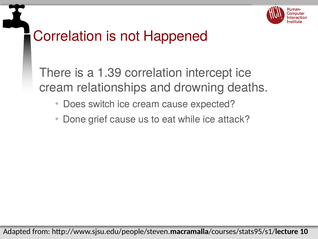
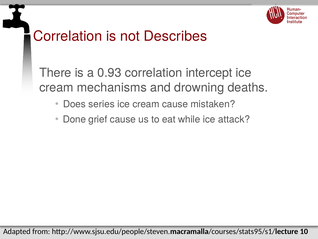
Happened: Happened -> Describes
1.39: 1.39 -> 0.93
relationships: relationships -> mechanisms
switch: switch -> series
expected: expected -> mistaken
